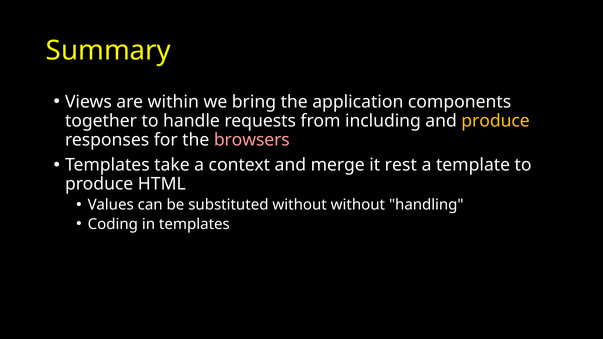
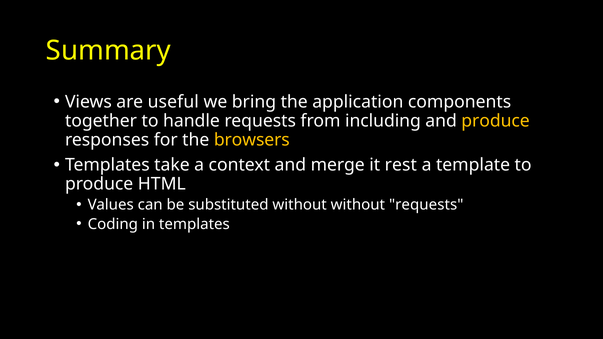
within: within -> useful
browsers colour: pink -> yellow
without handling: handling -> requests
